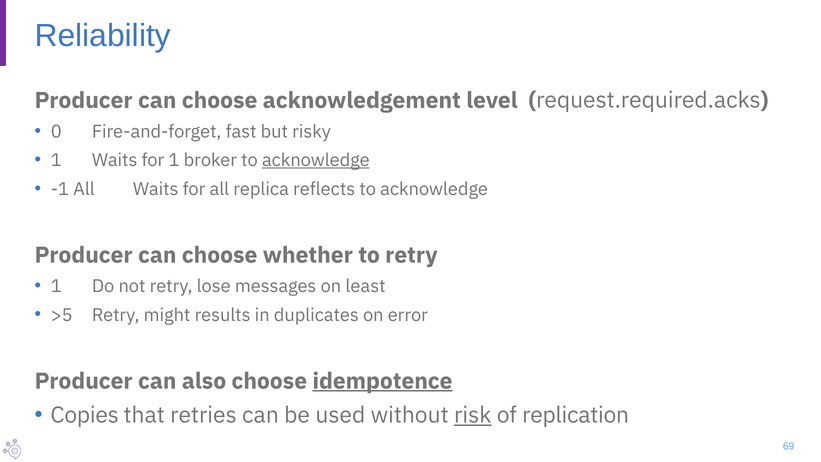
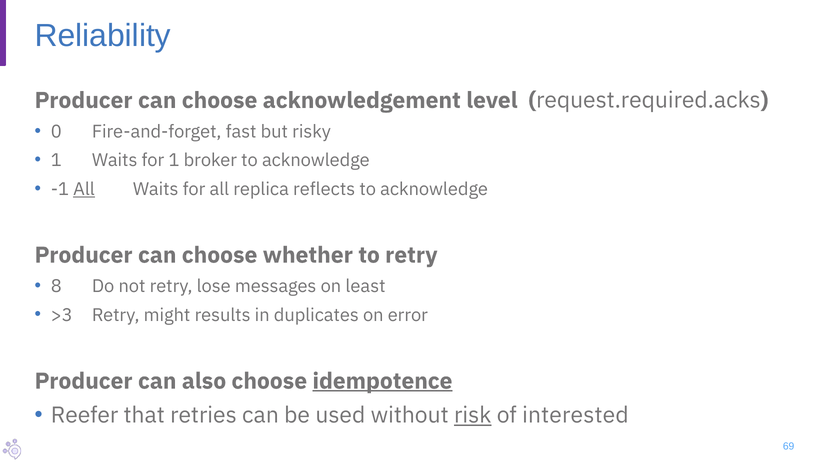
acknowledge at (316, 160) underline: present -> none
All at (84, 189) underline: none -> present
1 at (56, 286): 1 -> 8
>5: >5 -> >3
Copies: Copies -> Reefer
replication: replication -> interested
